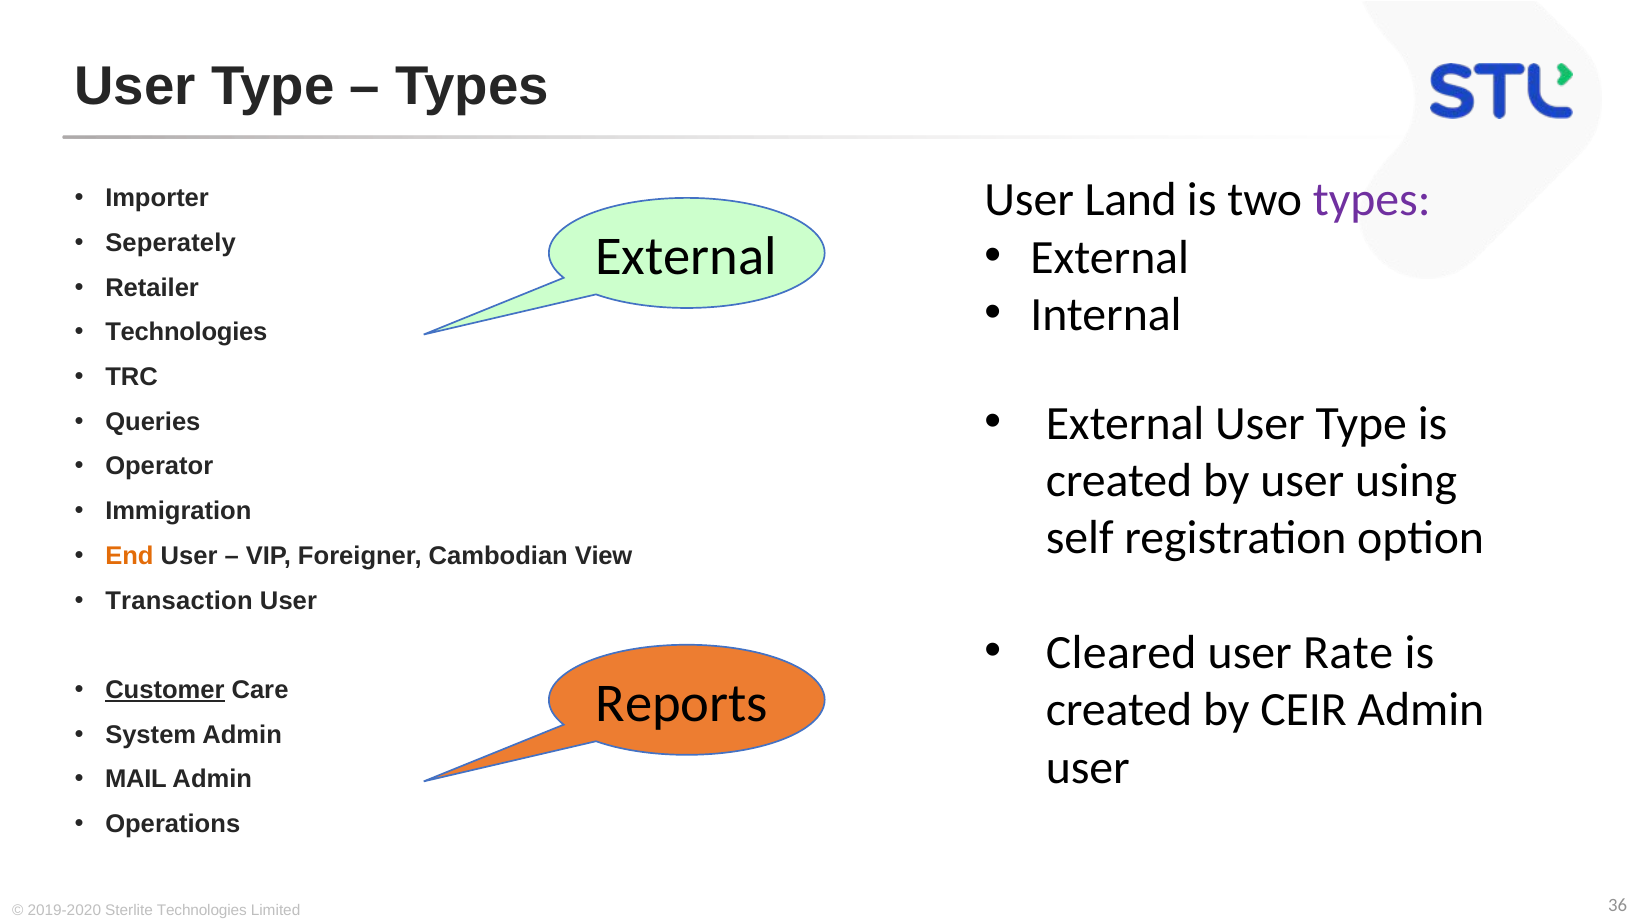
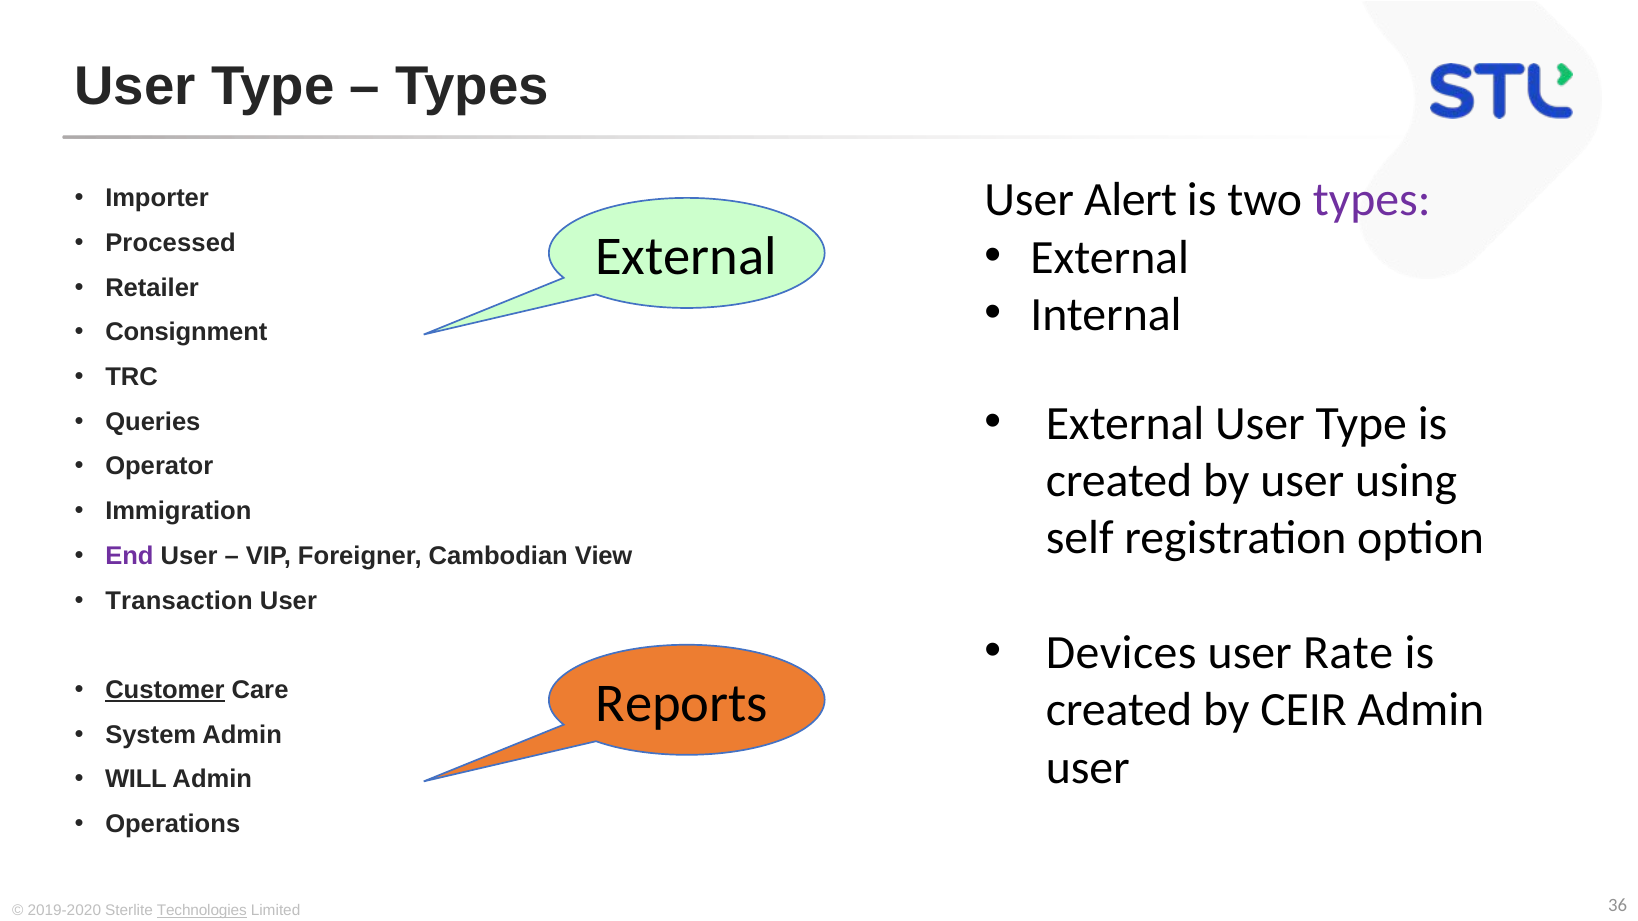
Land: Land -> Alert
Seperately: Seperately -> Processed
Technologies at (186, 332): Technologies -> Consignment
End colour: orange -> purple
Cleared: Cleared -> Devices
MAIL: MAIL -> WILL
Technologies at (202, 911) underline: none -> present
